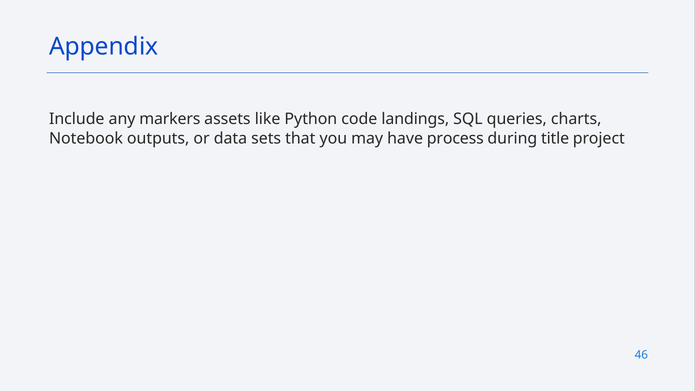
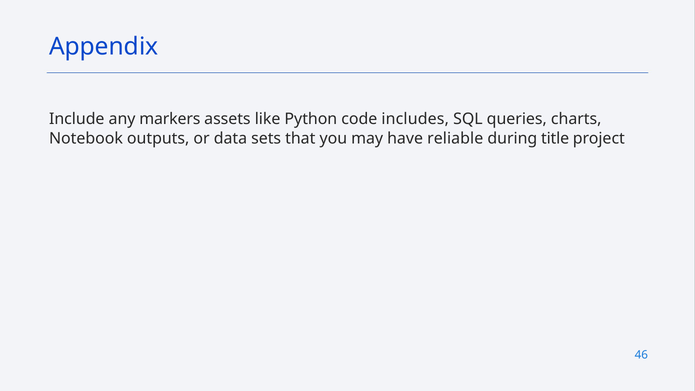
landings: landings -> includes
process: process -> reliable
